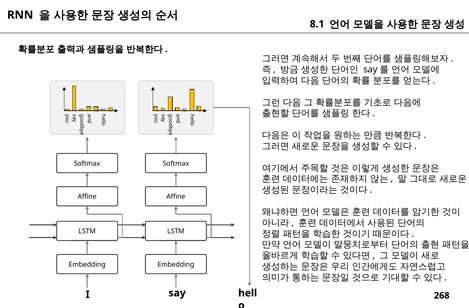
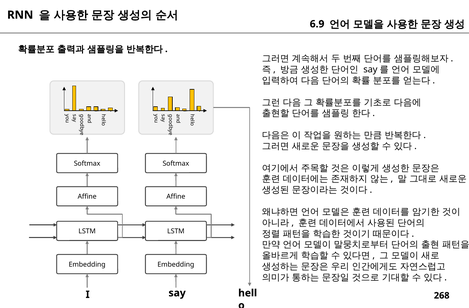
8.1: 8.1 -> 6.9
